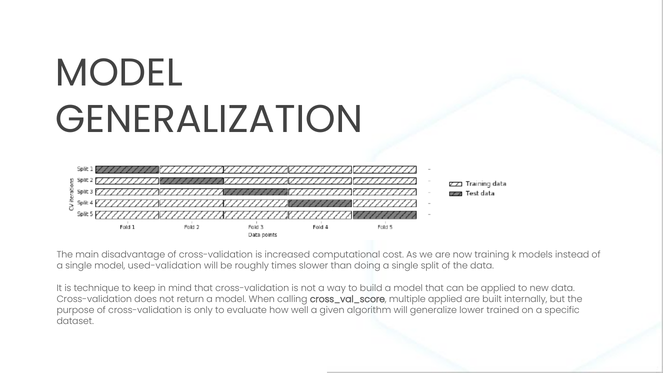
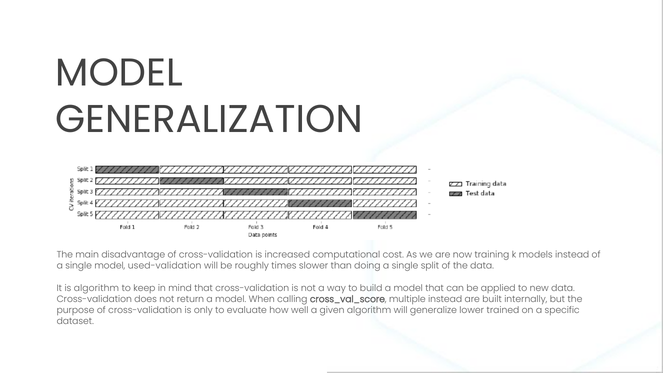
is technique: technique -> algorithm
multiple applied: applied -> instead
